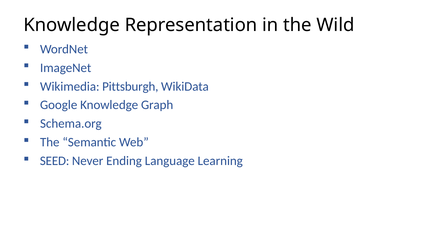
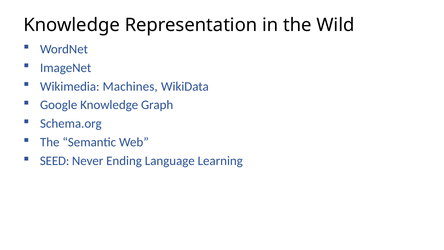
Pittsburgh: Pittsburgh -> Machines
